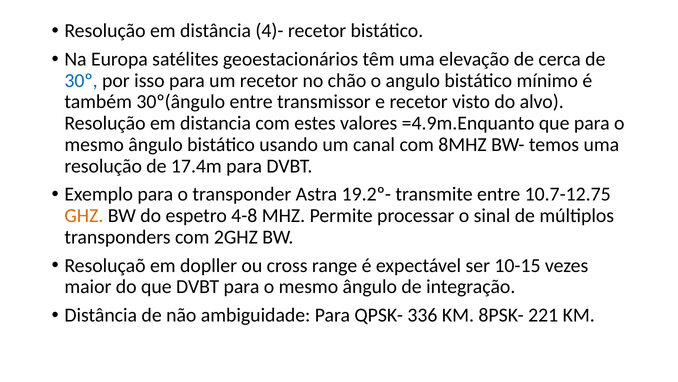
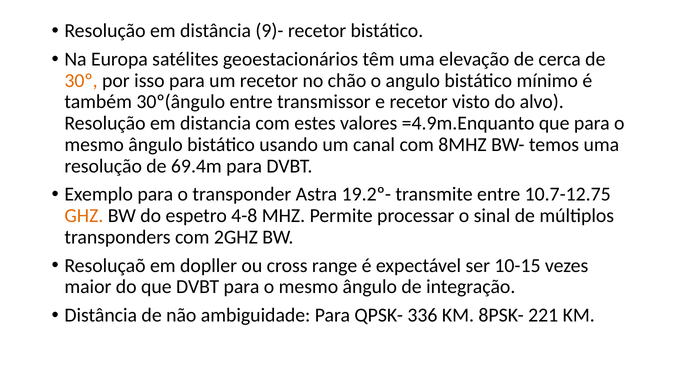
4)-: 4)- -> 9)-
30º colour: blue -> orange
17.4m: 17.4m -> 69.4m
